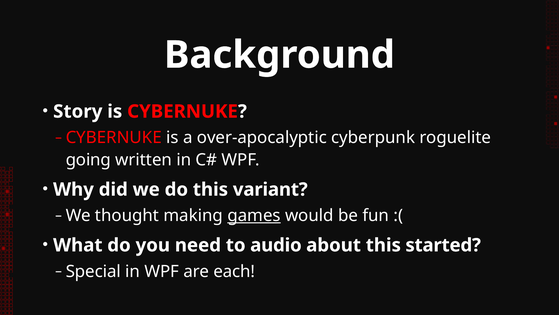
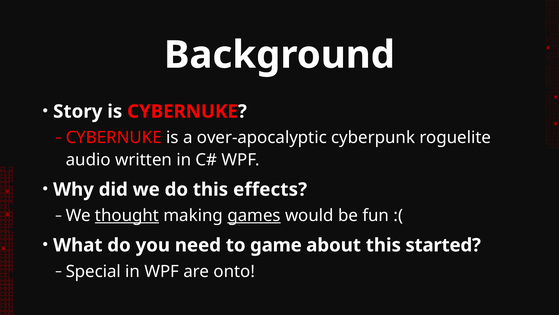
going: going -> audio
variant: variant -> effects
thought underline: none -> present
audio: audio -> game
each: each -> onto
